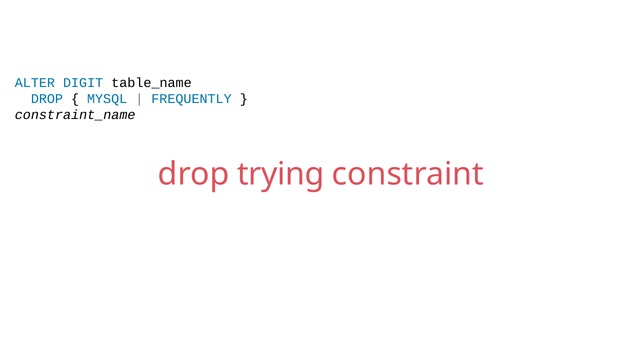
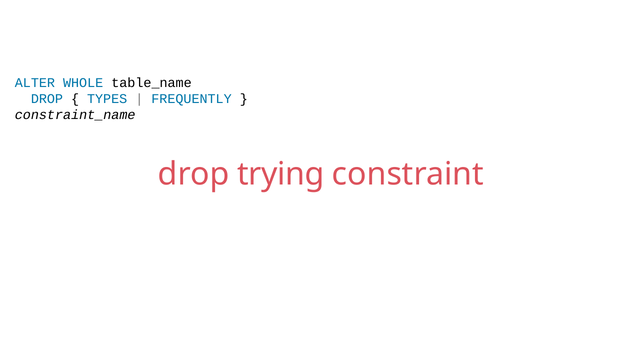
DIGIT: DIGIT -> WHOLE
MYSQL: MYSQL -> TYPES
